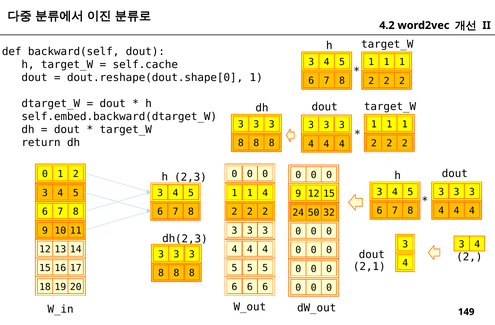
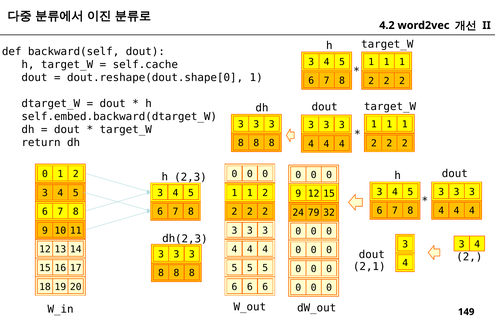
4 at (265, 193): 4 -> 2
50: 50 -> 79
